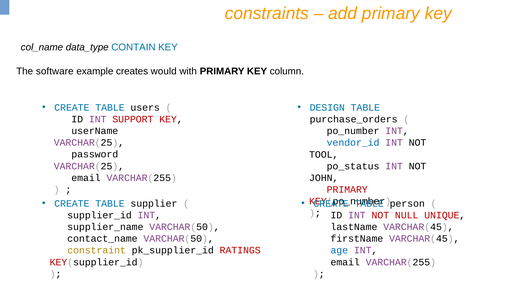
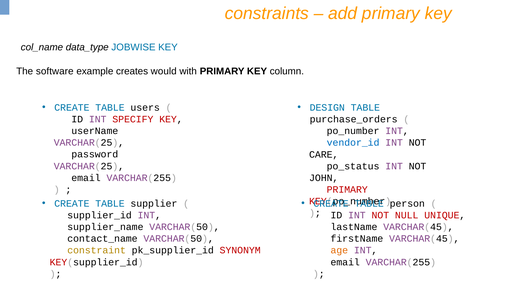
CONTAIN: CONTAIN -> JOBWISE
SUPPORT: SUPPORT -> SPECIFY
TOOL: TOOL -> CARE
RATINGS: RATINGS -> SYNONYM
age colour: blue -> orange
